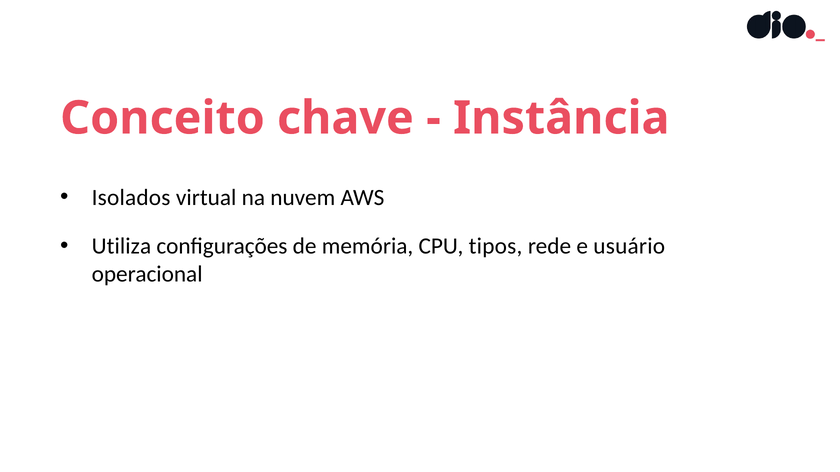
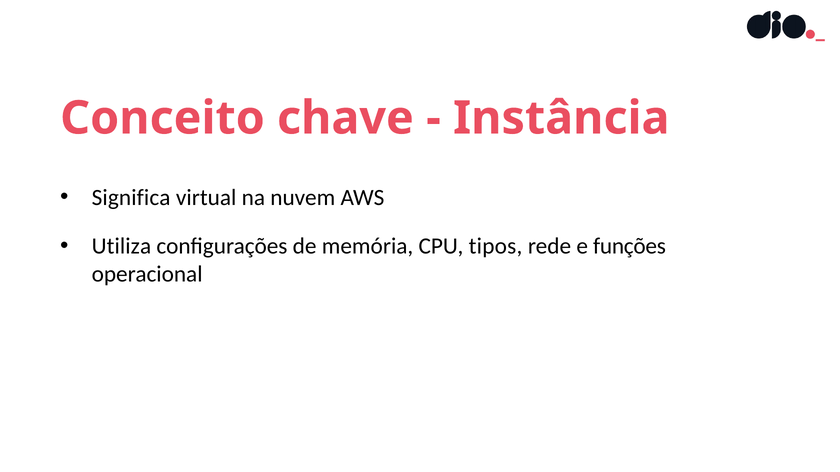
Isolados: Isolados -> Significa
usuário: usuário -> funções
